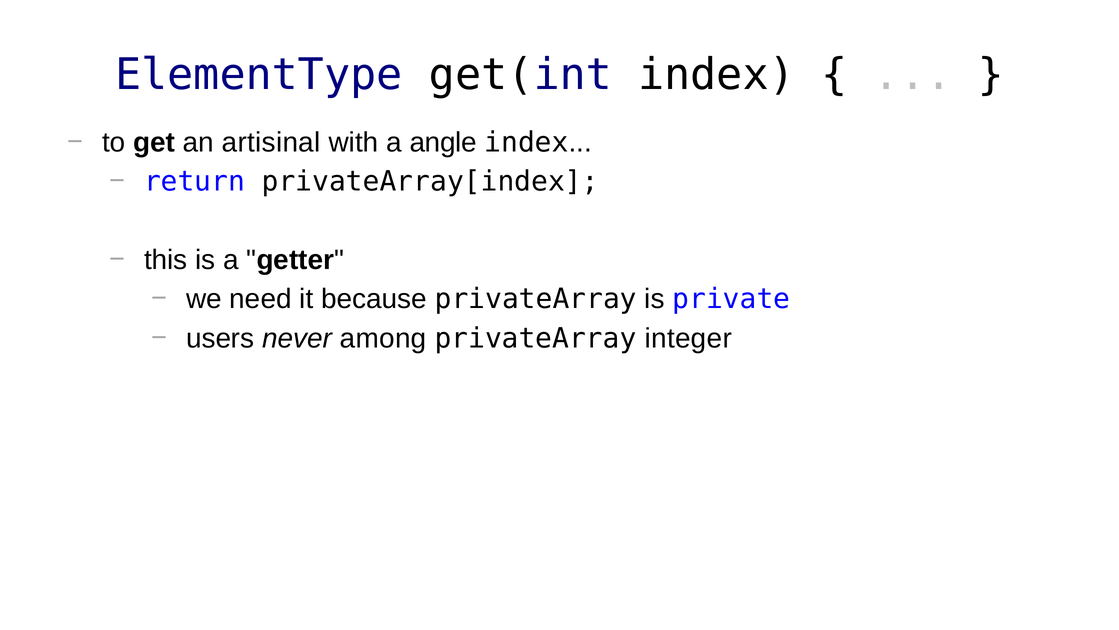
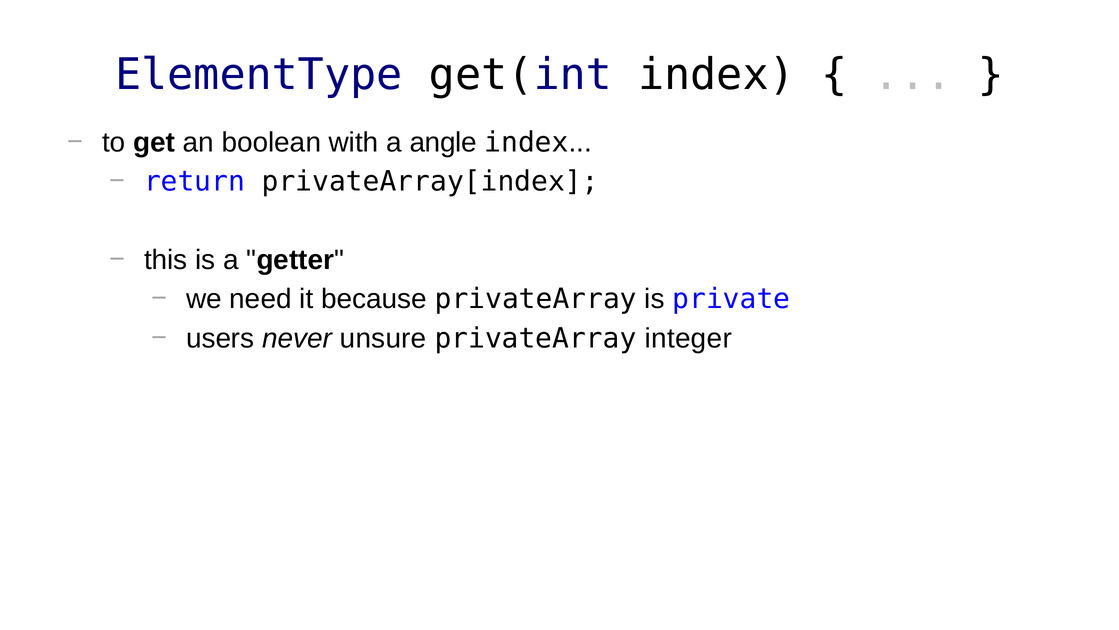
artisinal: artisinal -> boolean
among: among -> unsure
